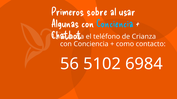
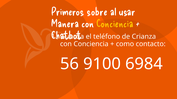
Algunas: Algunas -> Manera
Conciencia at (115, 24) colour: light blue -> yellow
5102: 5102 -> 9100
